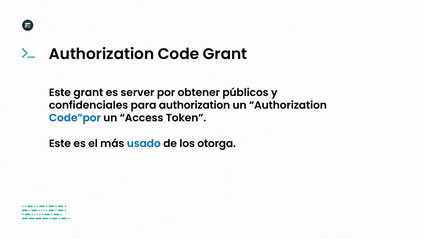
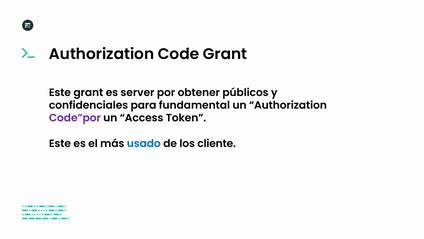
para authorization: authorization -> fundamental
Code”por colour: blue -> purple
otorga: otorga -> cliente
